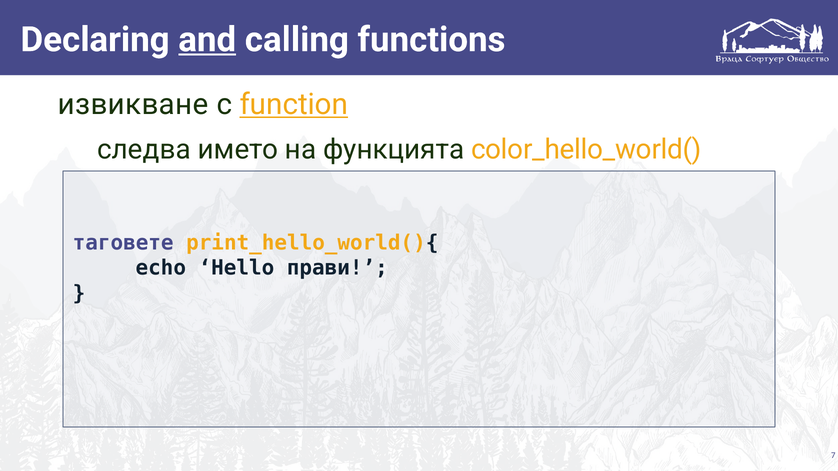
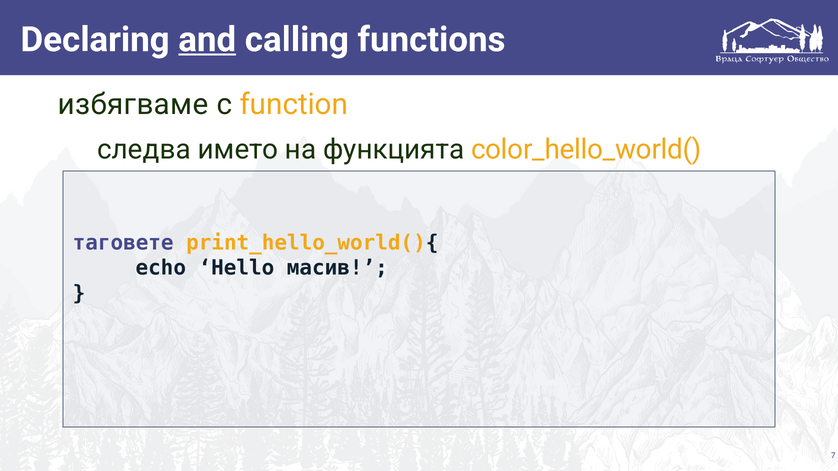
извикване: извикване -> избягваме
function underline: present -> none
прави: прави -> масив
